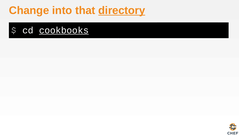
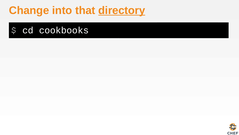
cookbooks underline: present -> none
